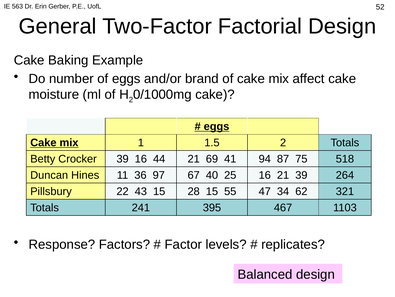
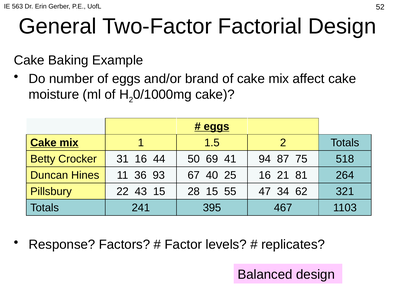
Crocker 39: 39 -> 31
44 21: 21 -> 50
97: 97 -> 93
21 39: 39 -> 81
